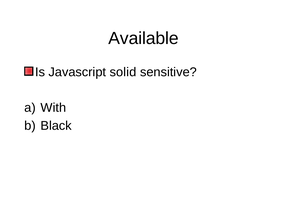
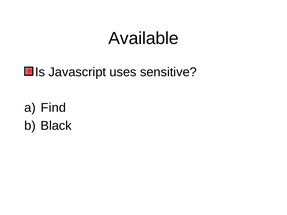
solid: solid -> uses
With: With -> Find
